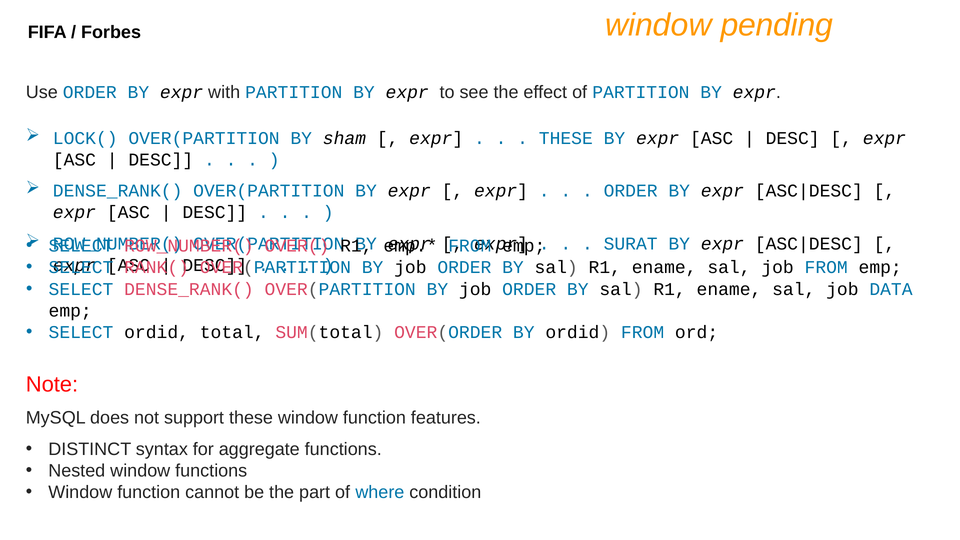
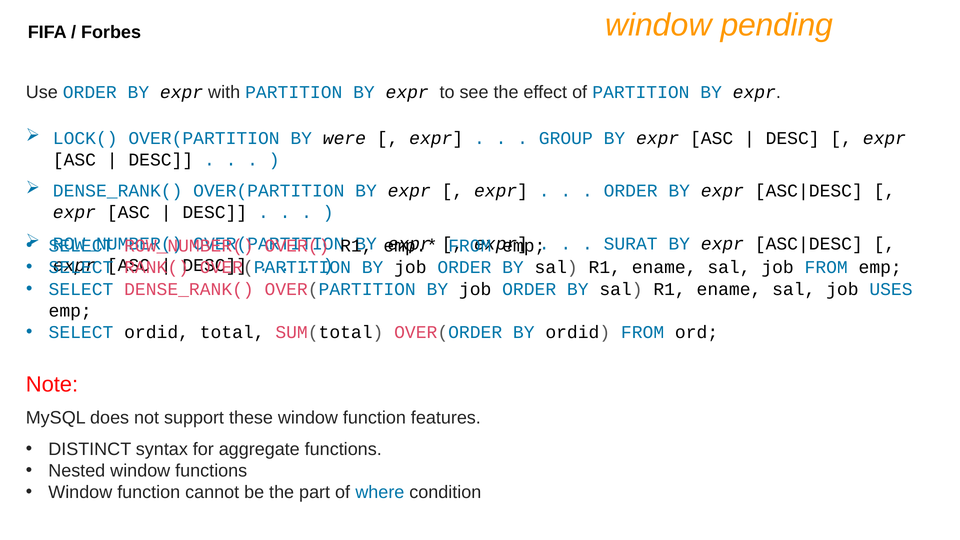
sham: sham -> were
THESE at (566, 138): THESE -> GROUP
DATA: DATA -> USES
